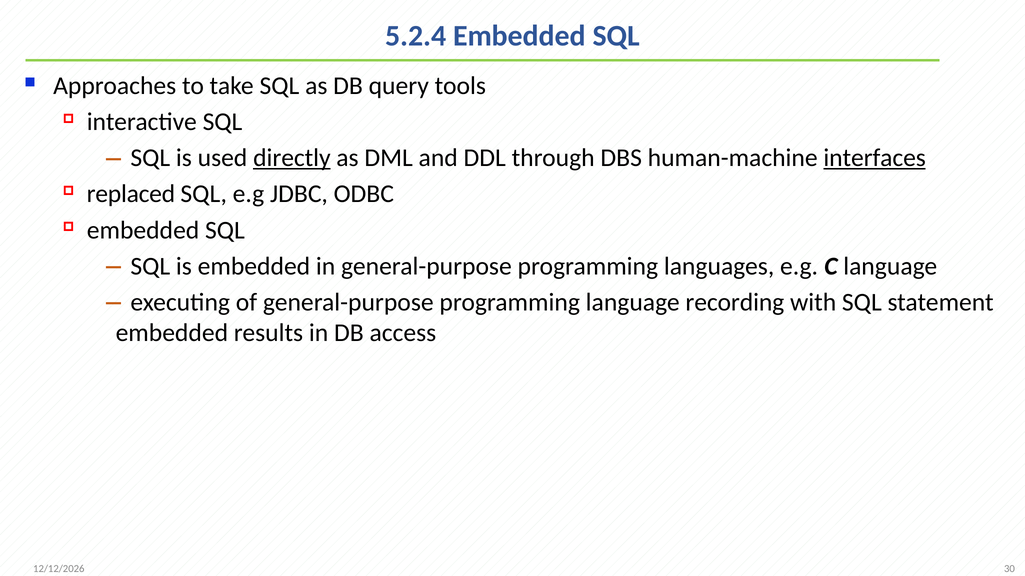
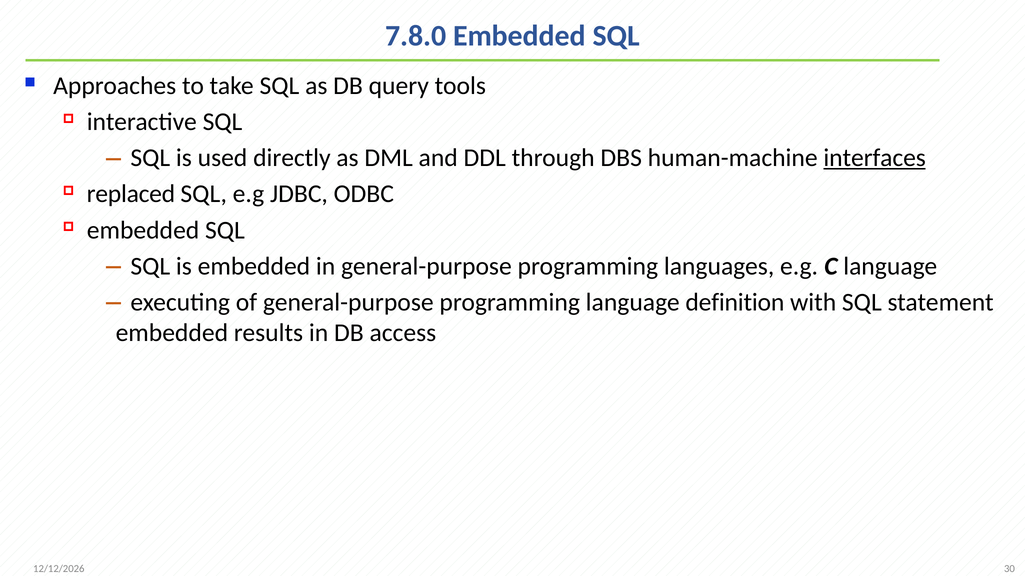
5.2.4: 5.2.4 -> 7.8.0
directly underline: present -> none
recording: recording -> definition
